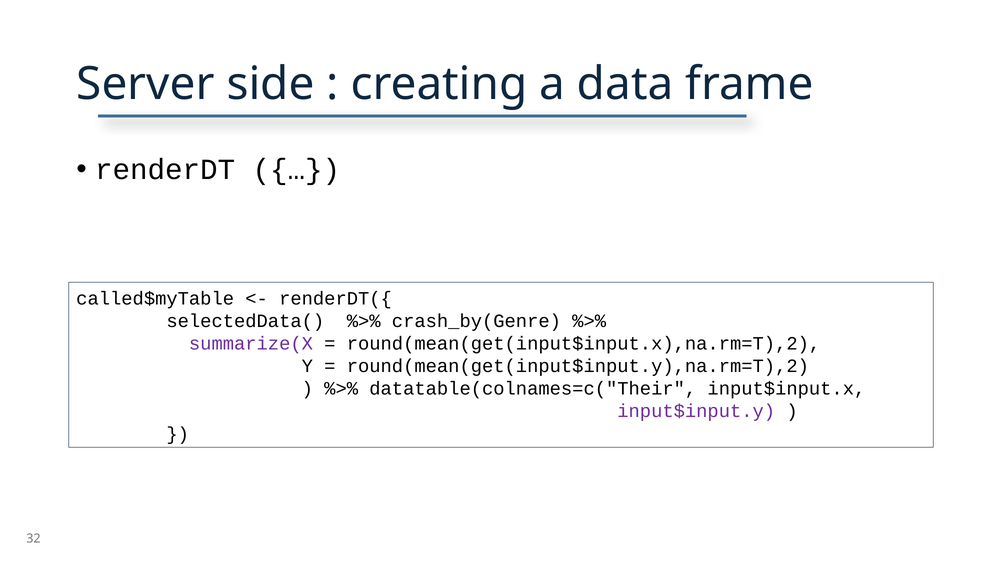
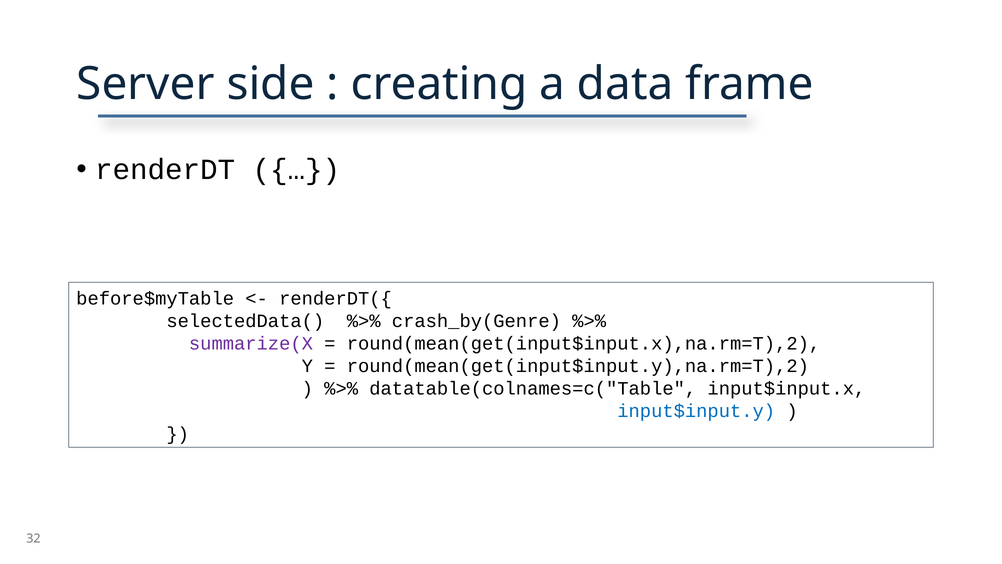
called$myTable: called$myTable -> before$myTable
datatable(colnames=c("Their: datatable(colnames=c("Their -> datatable(colnames=c("Table
input$input.y colour: purple -> blue
